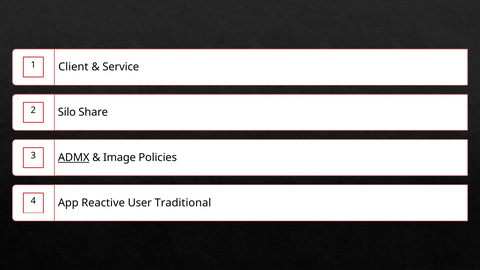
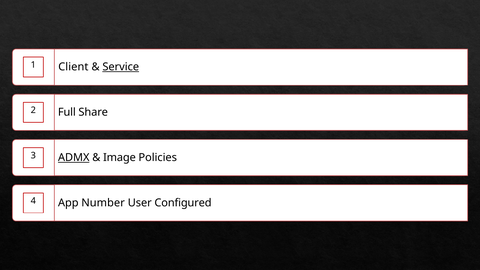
Service underline: none -> present
Silo: Silo -> Full
Reactive: Reactive -> Number
Traditional: Traditional -> Configured
